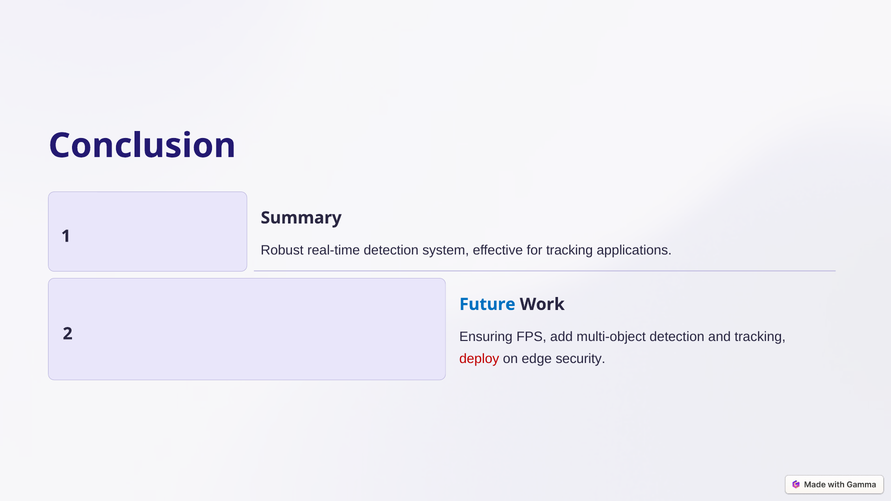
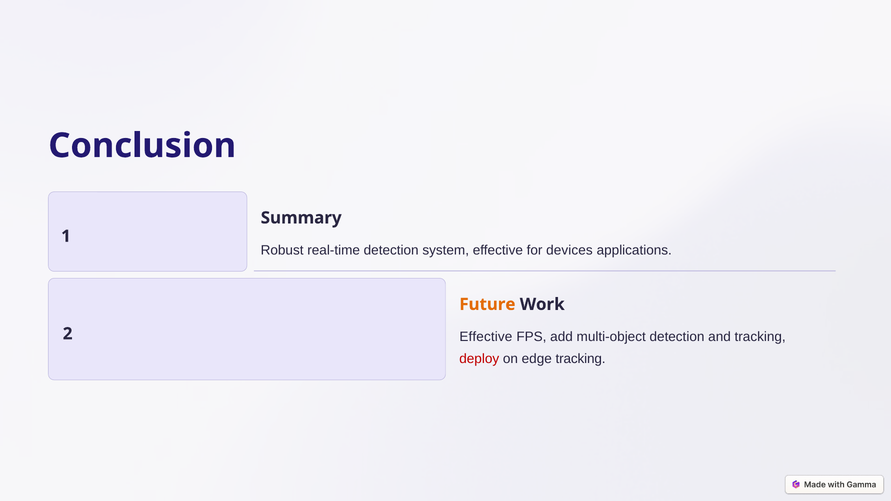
for tracking: tracking -> devices
Future colour: blue -> orange
Ensuring at (486, 337): Ensuring -> Effective
edge security: security -> tracking
